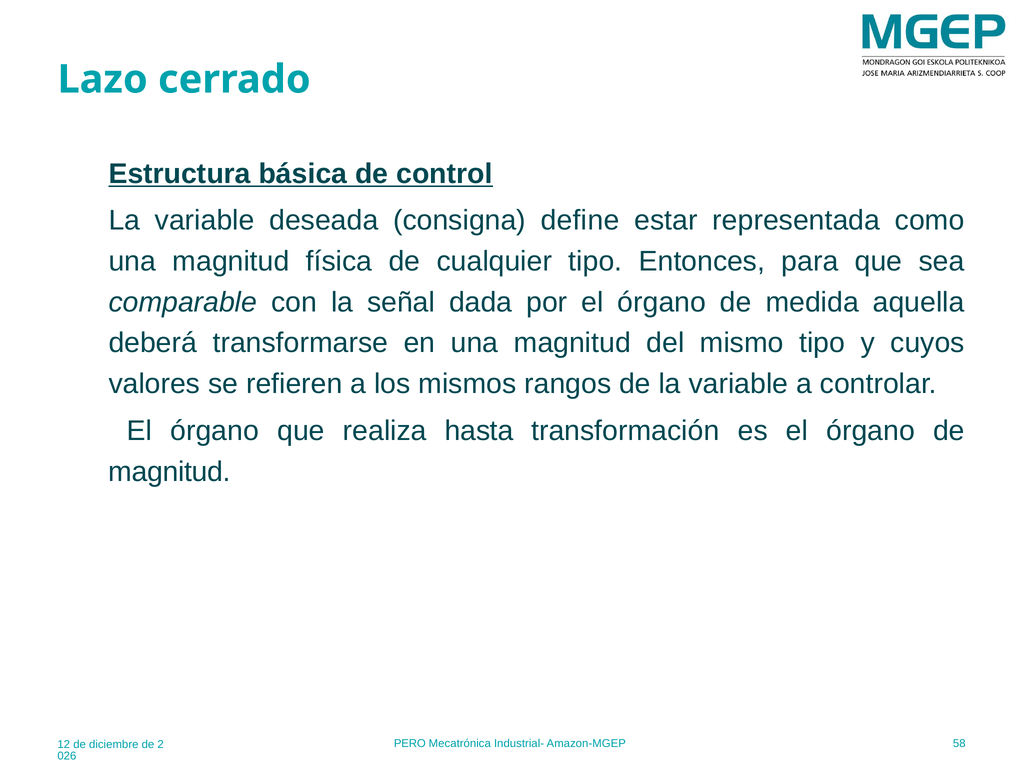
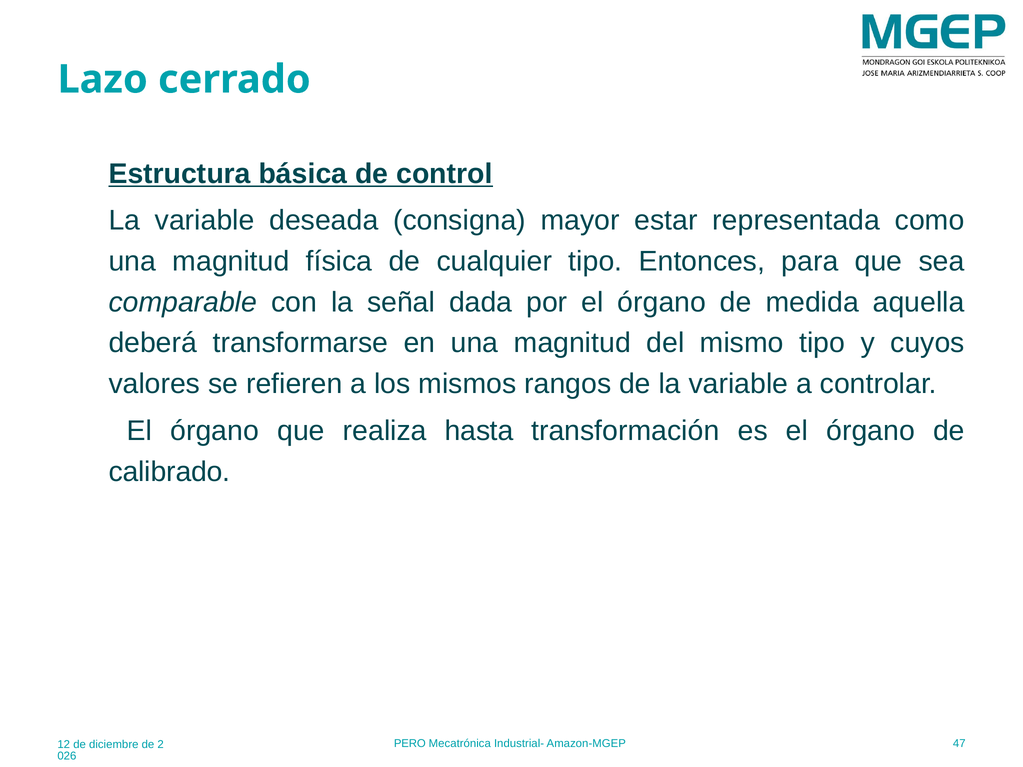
define: define -> mayor
magnitud at (170, 472): magnitud -> calibrado
58: 58 -> 47
